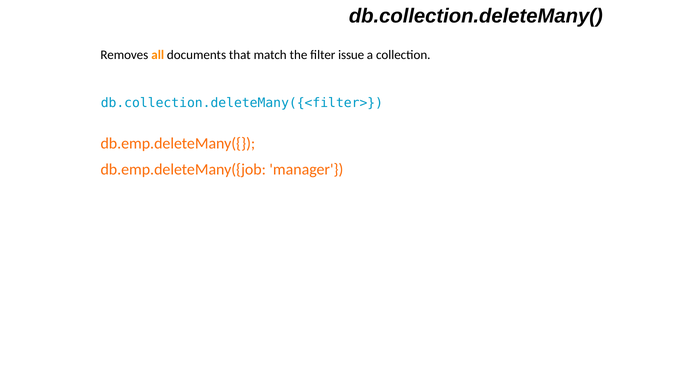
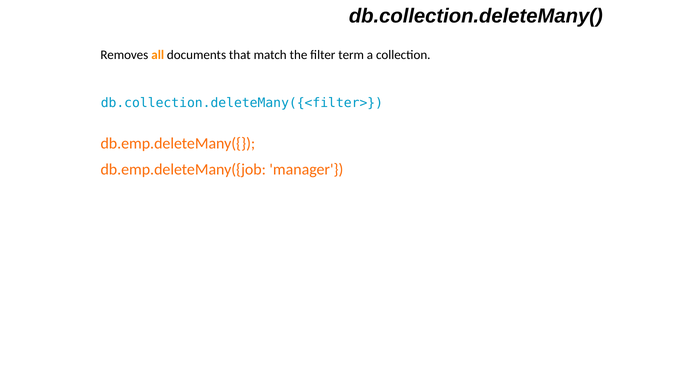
issue: issue -> term
